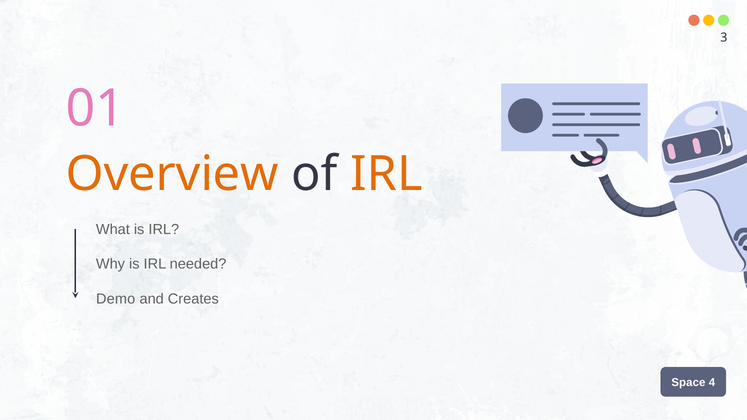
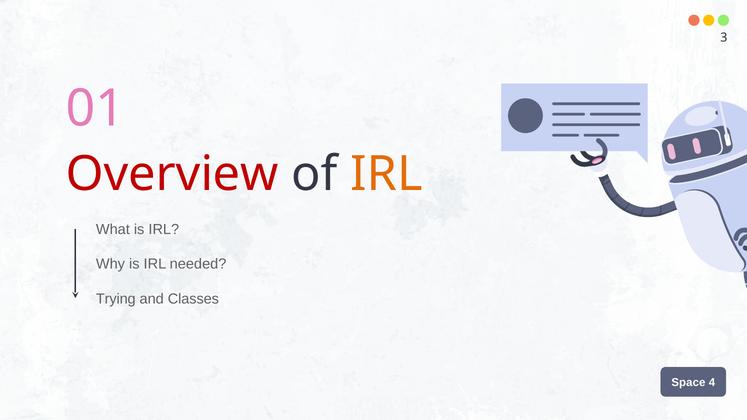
Overview colour: orange -> red
Demo: Demo -> Trying
Creates: Creates -> Classes
